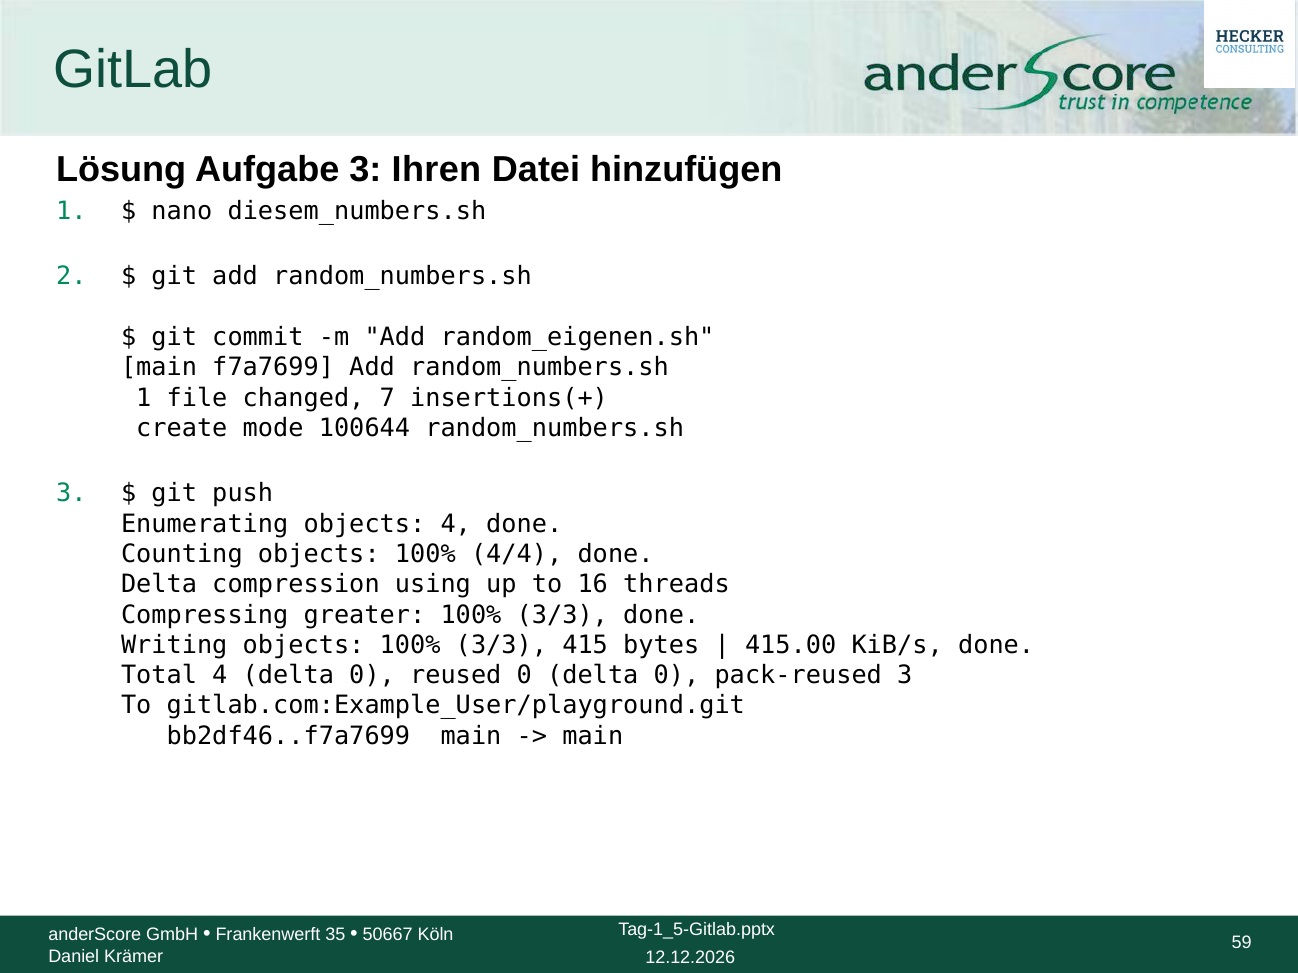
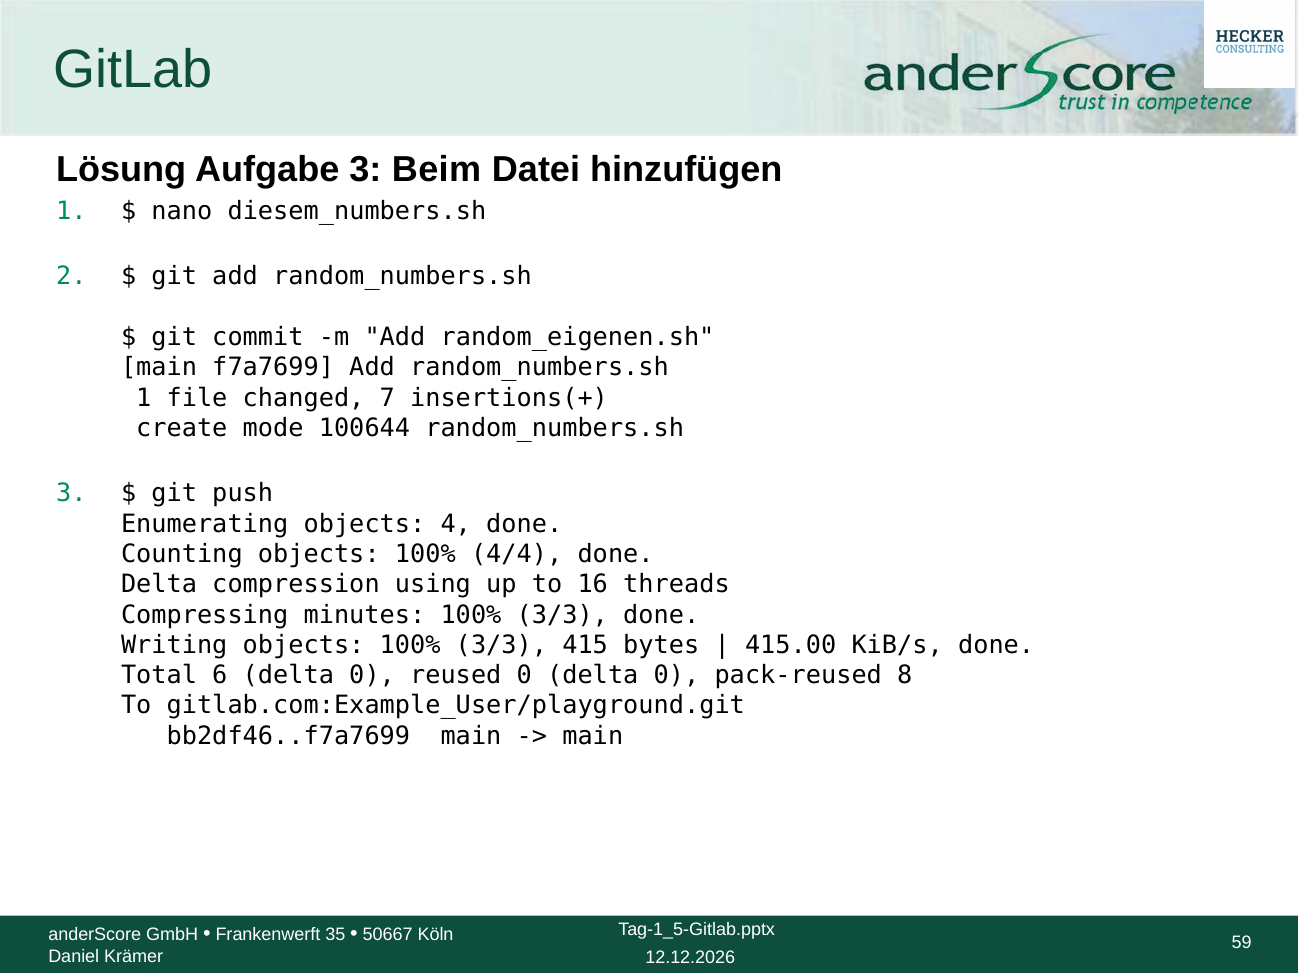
Ihren: Ihren -> Beim
greater: greater -> minutes
Total 4: 4 -> 6
pack-reused 3: 3 -> 8
